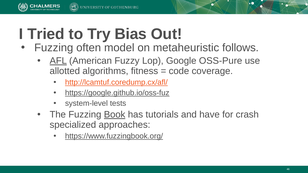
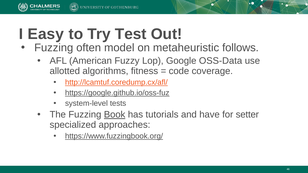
Tried: Tried -> Easy
Bias: Bias -> Test
AFL underline: present -> none
OSS-Pure: OSS-Pure -> OSS-Data
crash: crash -> setter
